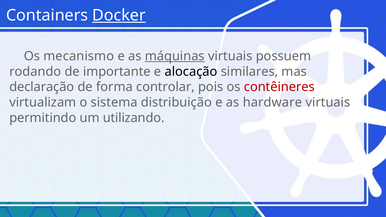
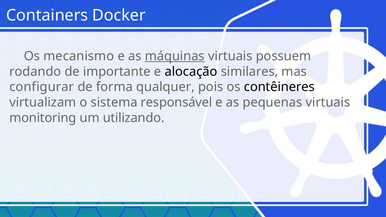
Docker underline: present -> none
declaração: declaração -> configurar
controlar: controlar -> qualquer
contêineres colour: red -> black
distribuição: distribuição -> responsável
hardware: hardware -> pequenas
permitindo: permitindo -> monitoring
